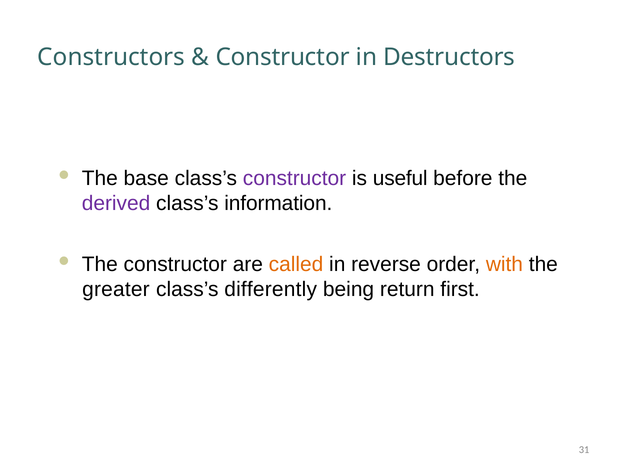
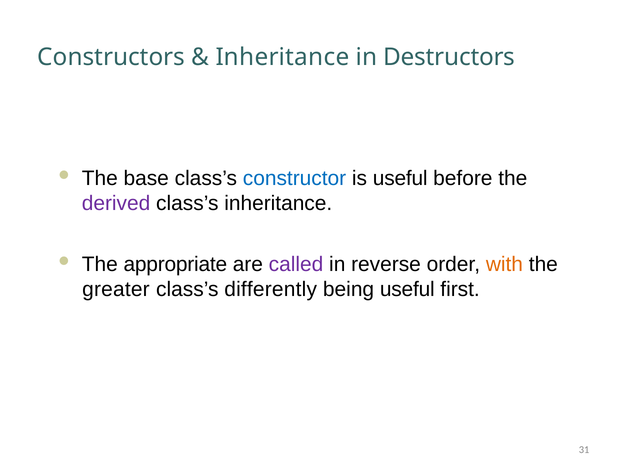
Constructor at (283, 57): Constructor -> Inheritance
constructor at (294, 178) colour: purple -> blue
class’s information: information -> inheritance
The constructor: constructor -> appropriate
called colour: orange -> purple
being return: return -> useful
